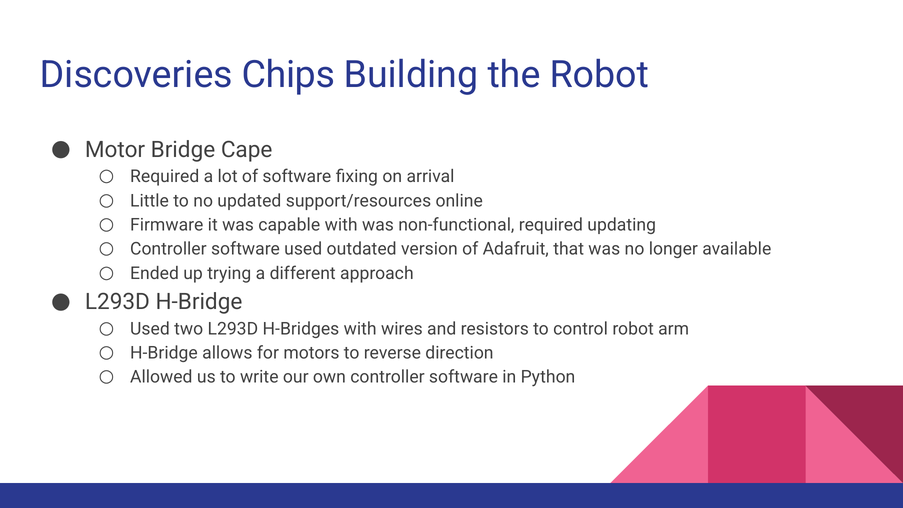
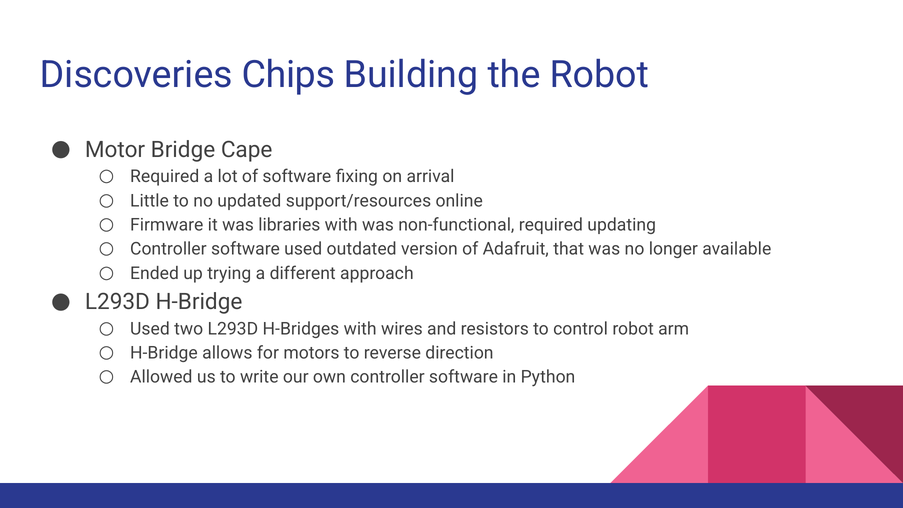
capable: capable -> libraries
